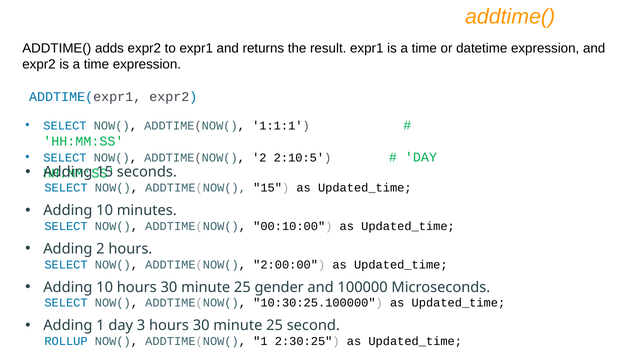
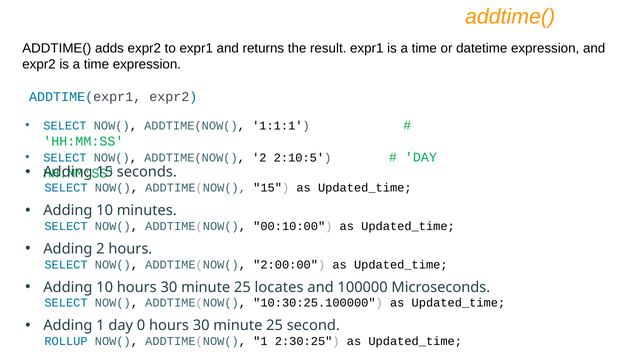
gender: gender -> locates
3: 3 -> 0
